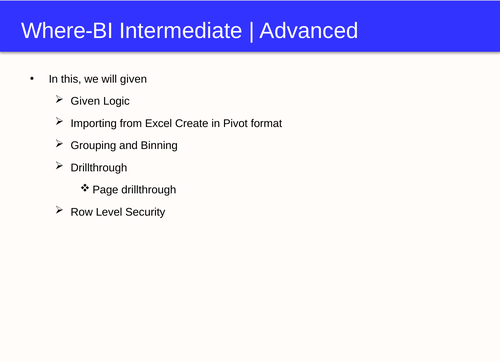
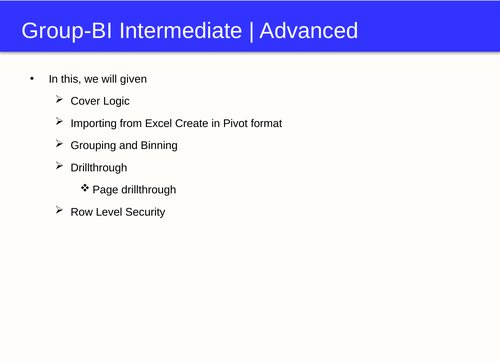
Where-BI: Where-BI -> Group-BI
Given at (85, 101): Given -> Cover
